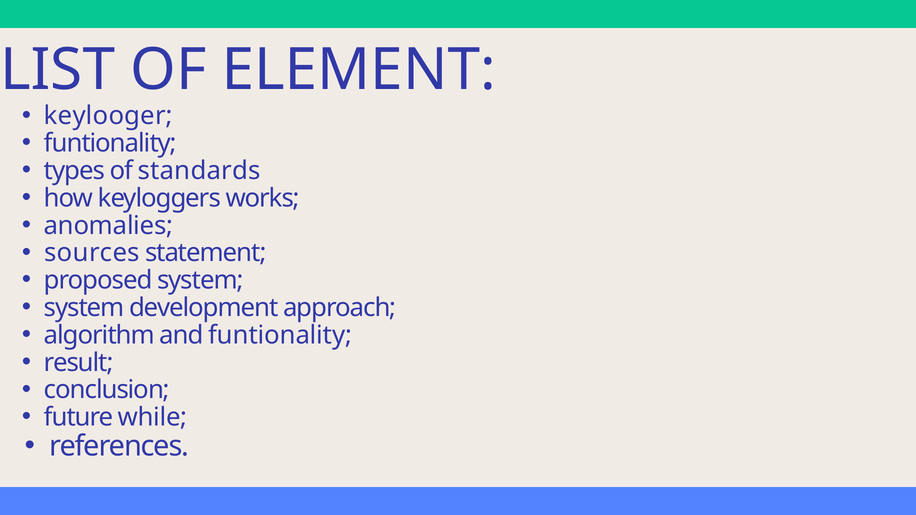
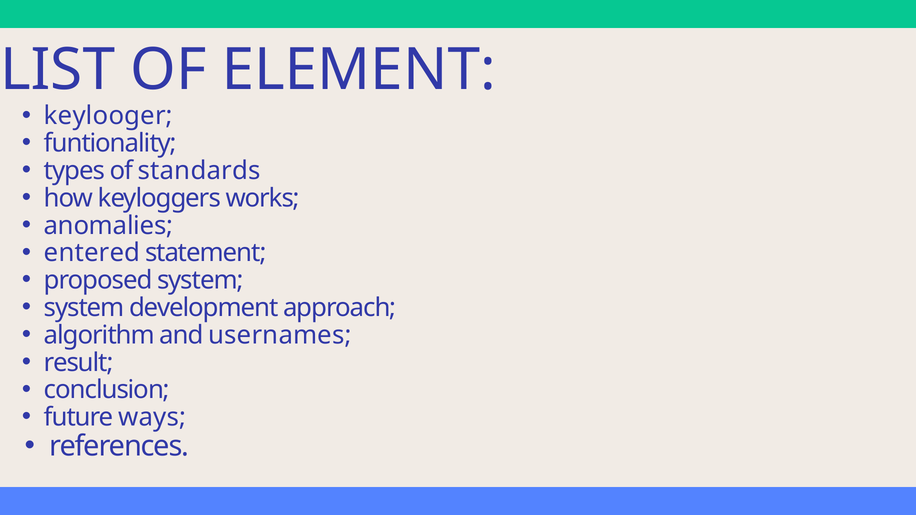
sources: sources -> entered
and funtionality: funtionality -> usernames
while: while -> ways
